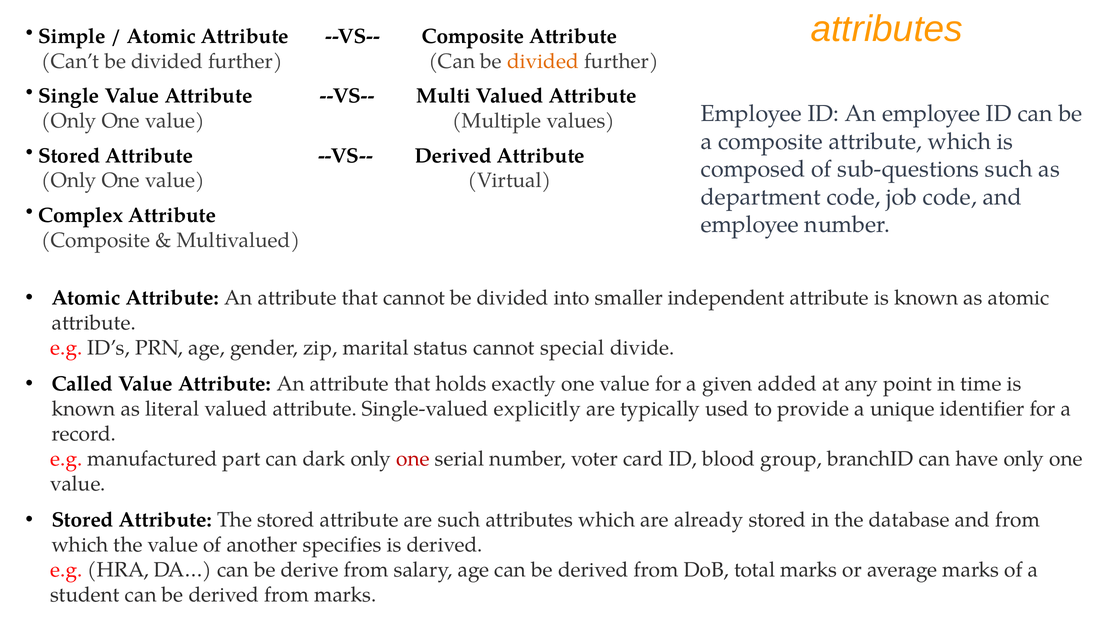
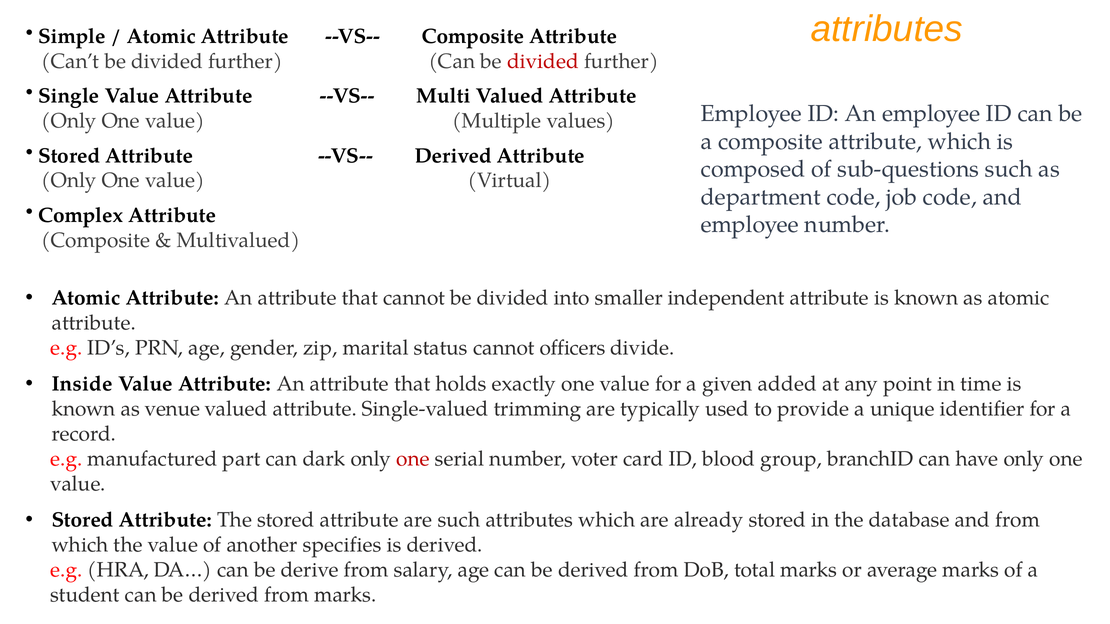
divided at (543, 61) colour: orange -> red
special: special -> officers
Called: Called -> Inside
literal: literal -> venue
explicitly: explicitly -> trimming
